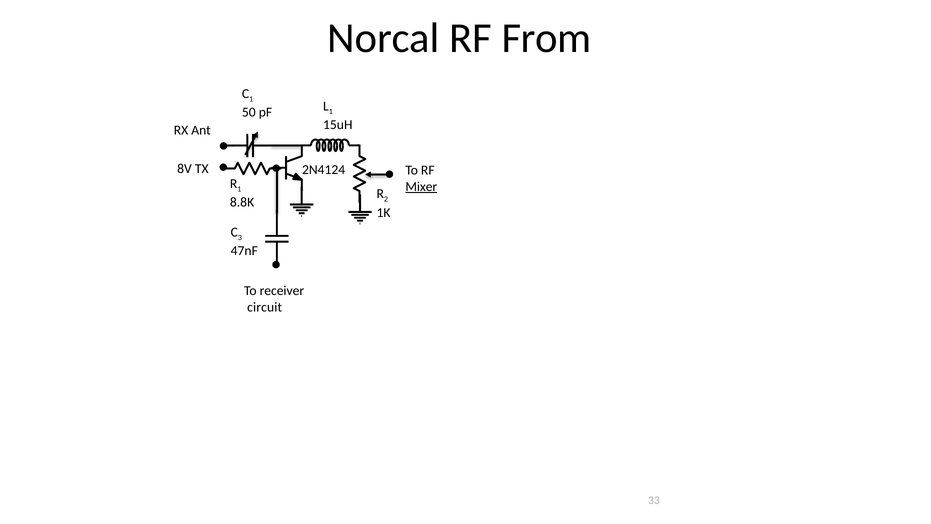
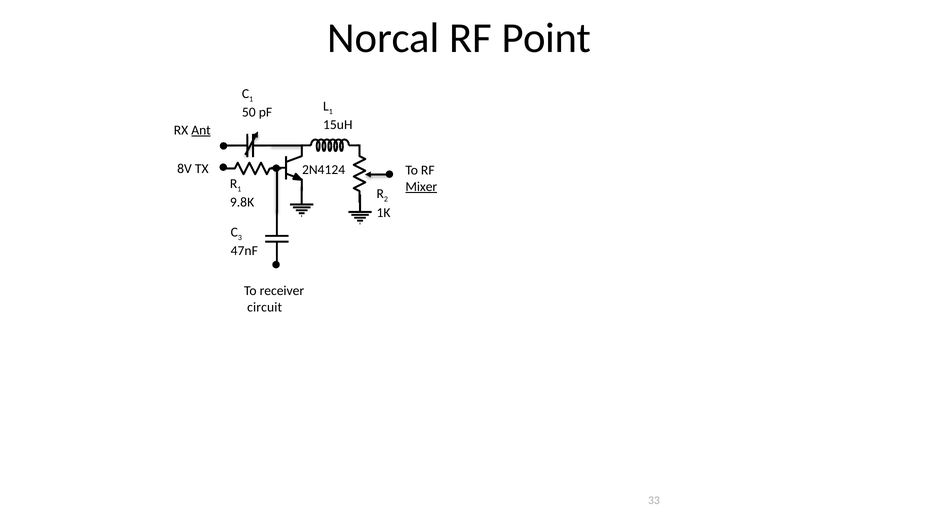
From: From -> Point
Ant underline: none -> present
8.8K: 8.8K -> 9.8K
